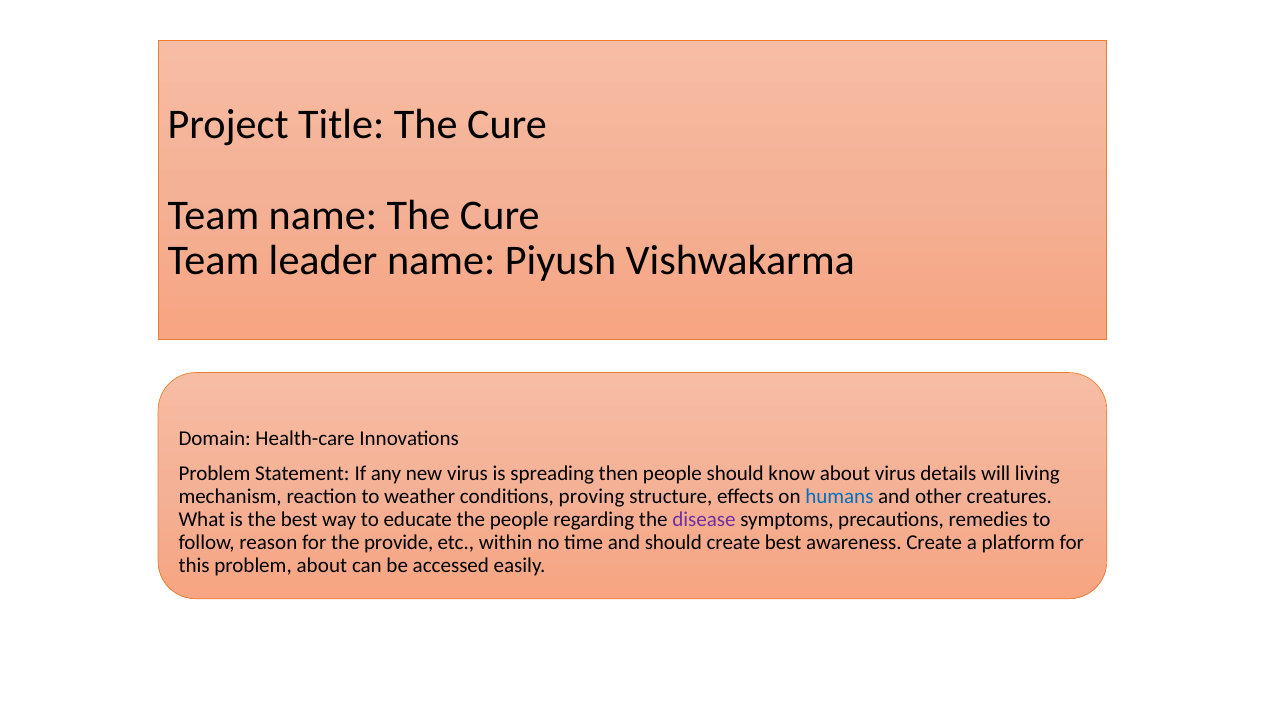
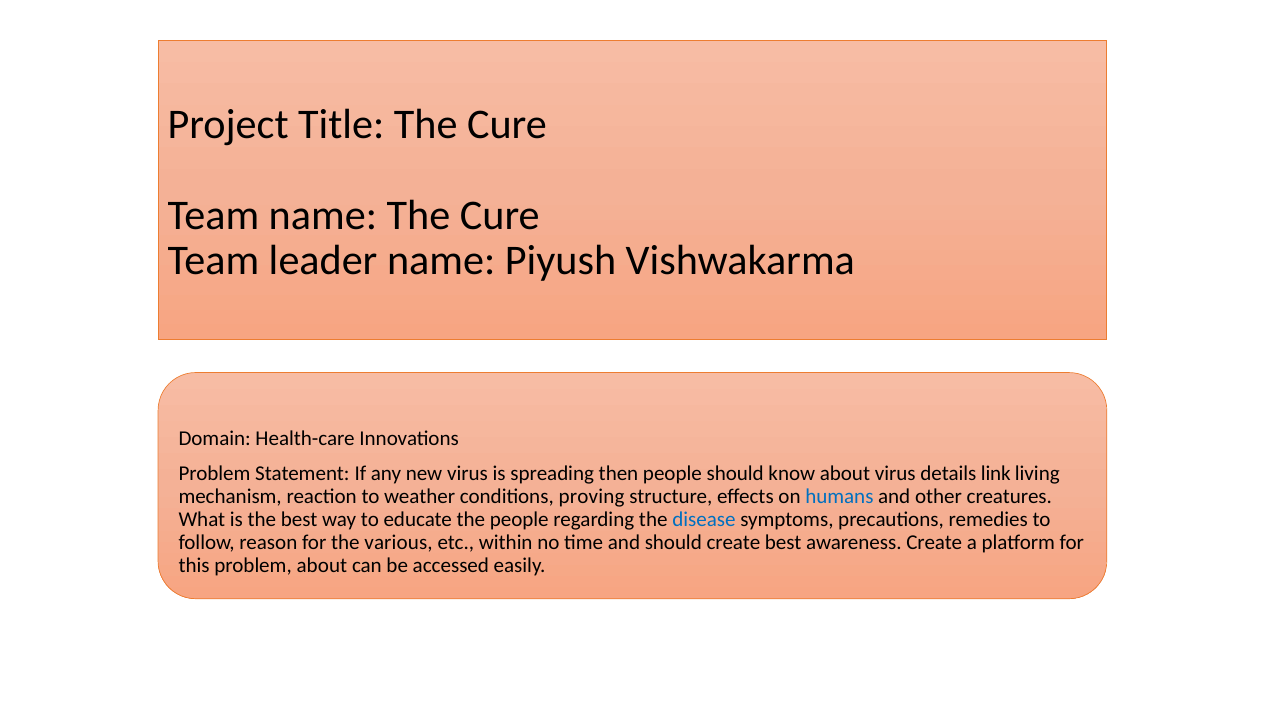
will: will -> link
disease colour: purple -> blue
provide: provide -> various
